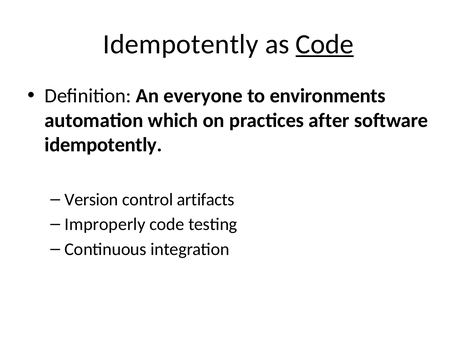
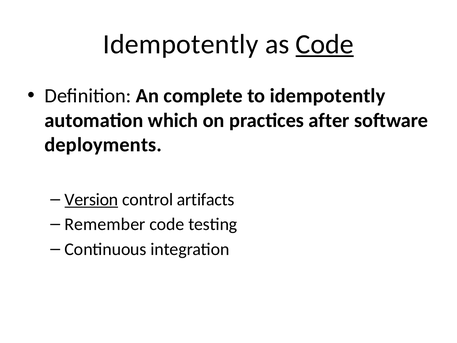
everyone: everyone -> complete
to environments: environments -> idempotently
idempotently at (103, 145): idempotently -> deployments
Version underline: none -> present
Improperly: Improperly -> Remember
